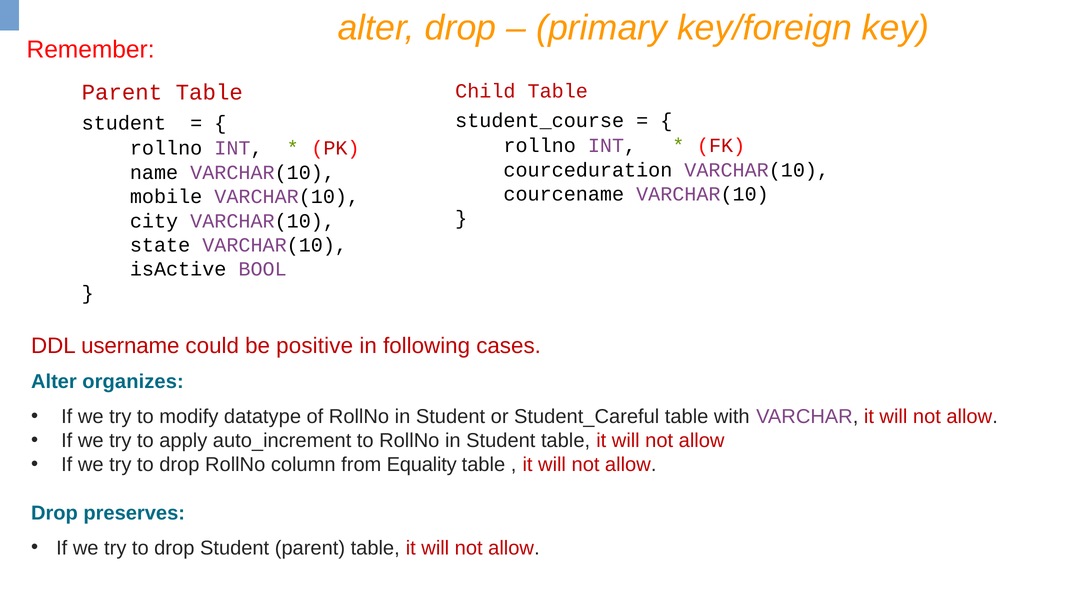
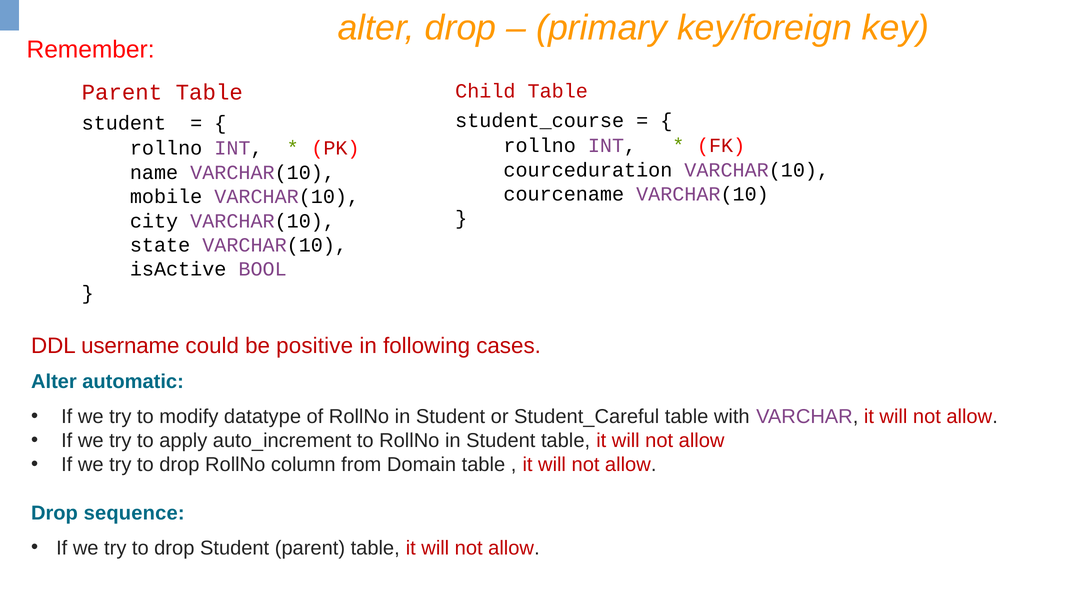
organizes: organizes -> automatic
Equality: Equality -> Domain
preserves: preserves -> sequence
